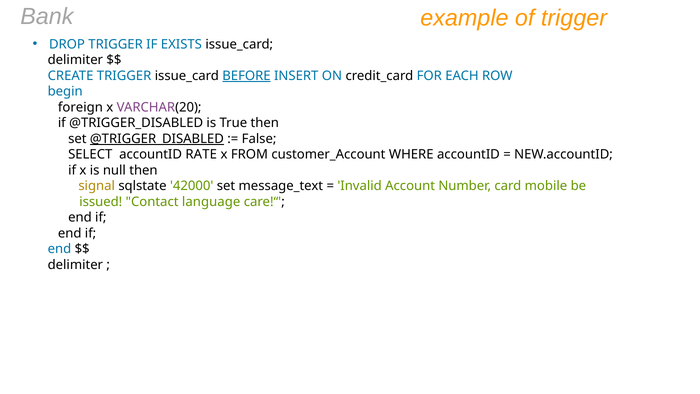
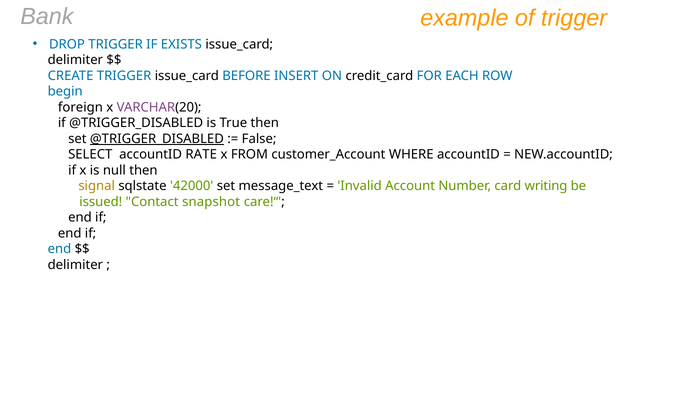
BEFORE underline: present -> none
mobile: mobile -> writing
language: language -> snapshot
